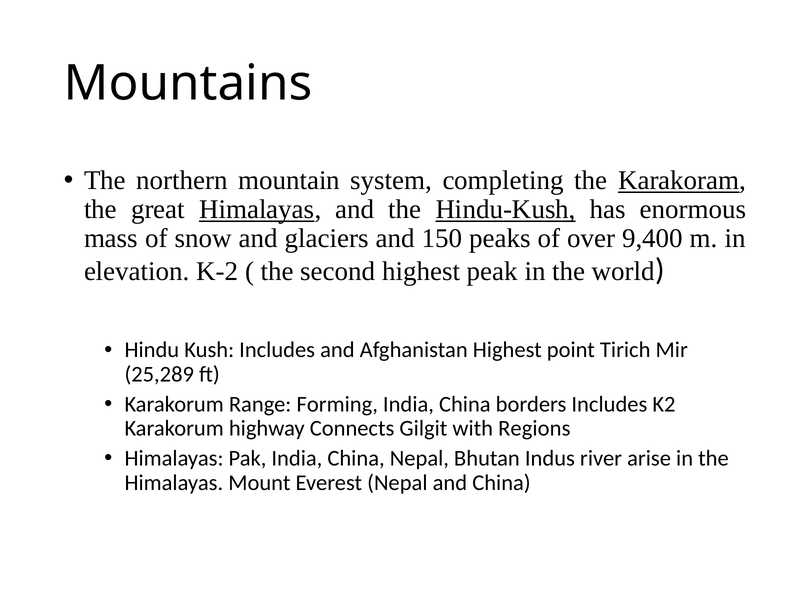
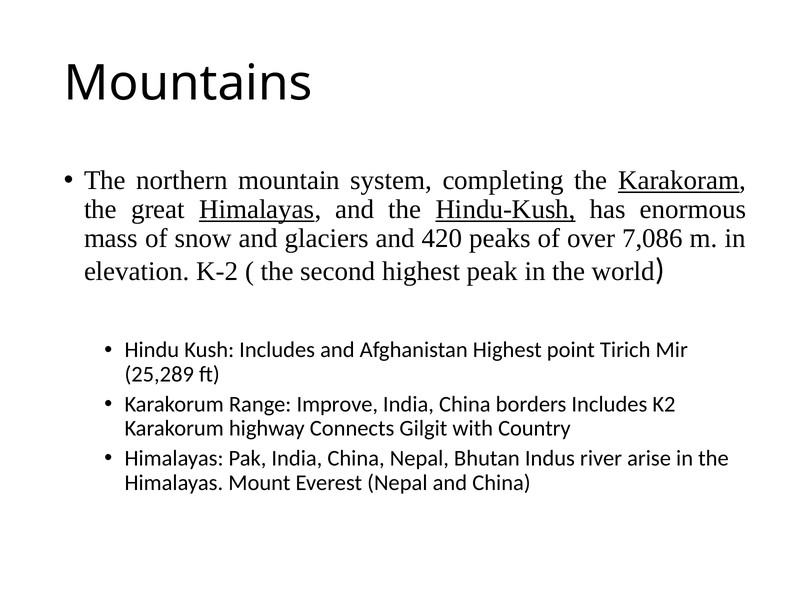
150: 150 -> 420
9,400: 9,400 -> 7,086
Forming: Forming -> Improve
Regions: Regions -> Country
